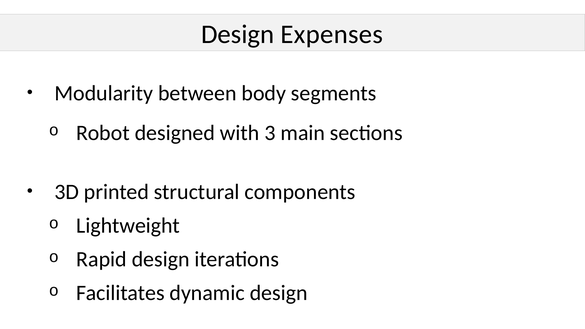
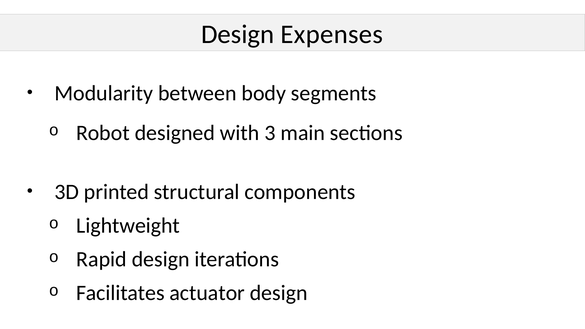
dynamic: dynamic -> actuator
